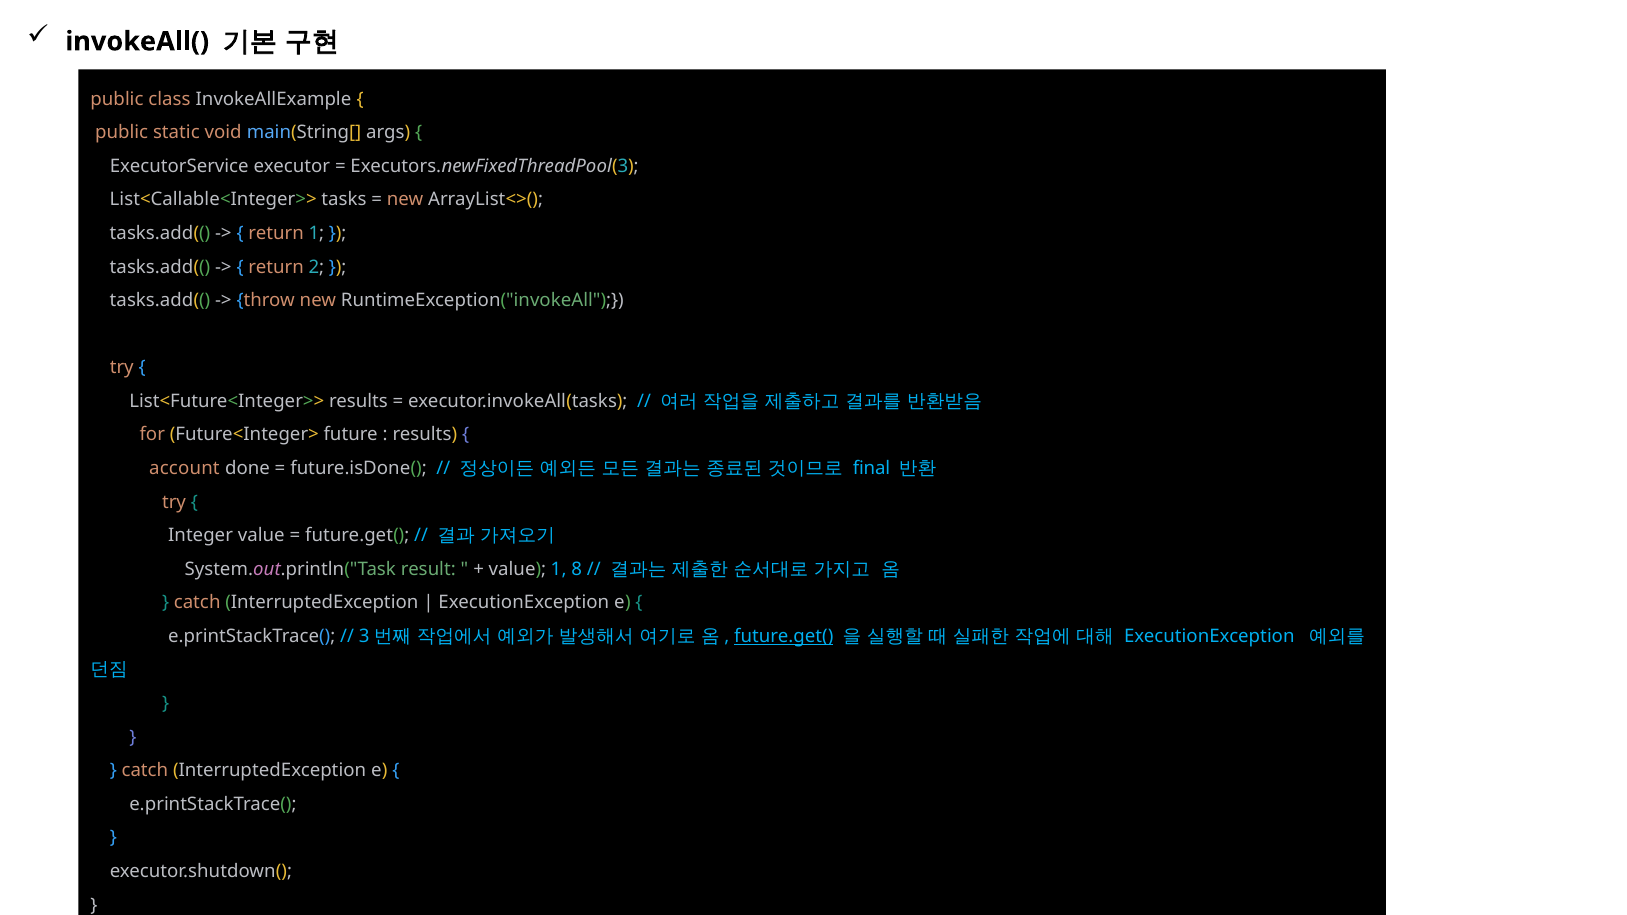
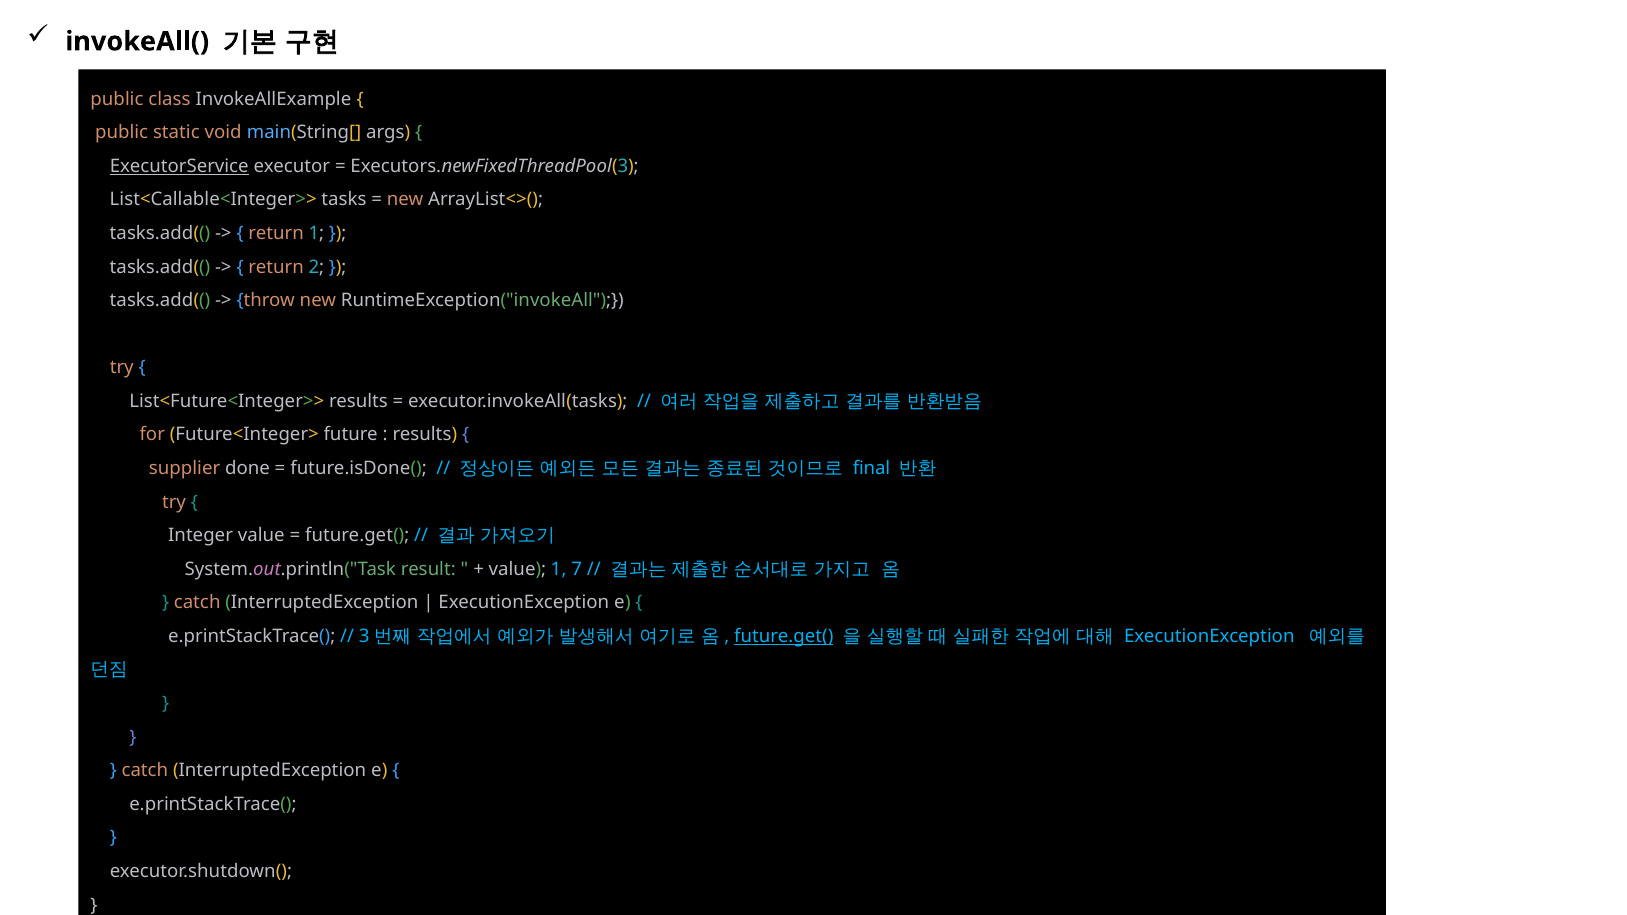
ExecutorService underline: none -> present
account: account -> supplier
8: 8 -> 7
